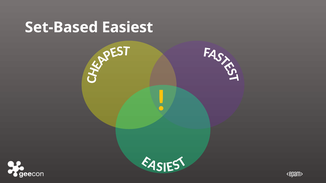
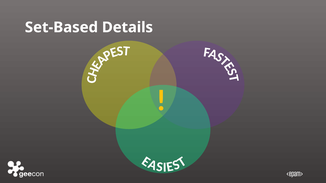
Easiest: Easiest -> Details
